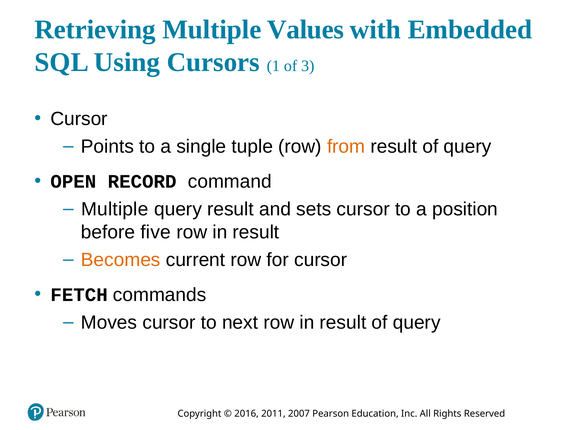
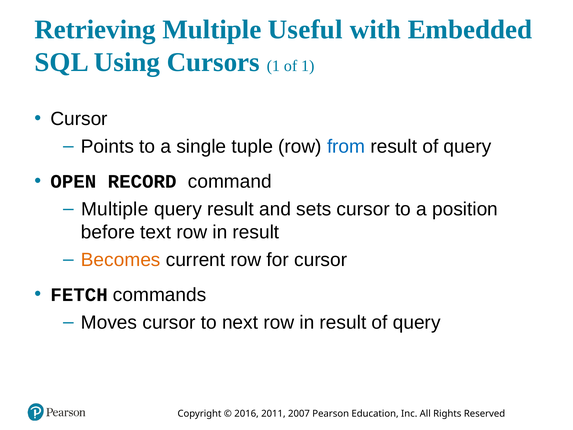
Values: Values -> Useful
of 3: 3 -> 1
from colour: orange -> blue
five: five -> text
